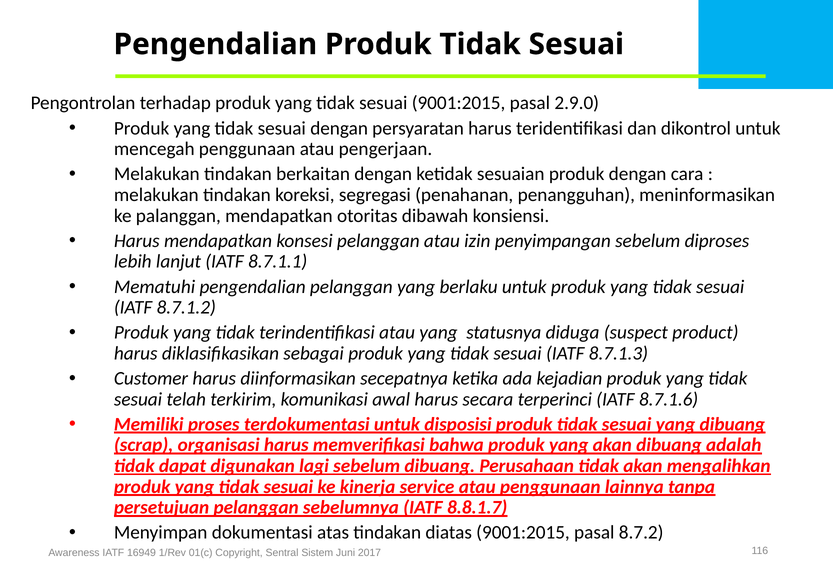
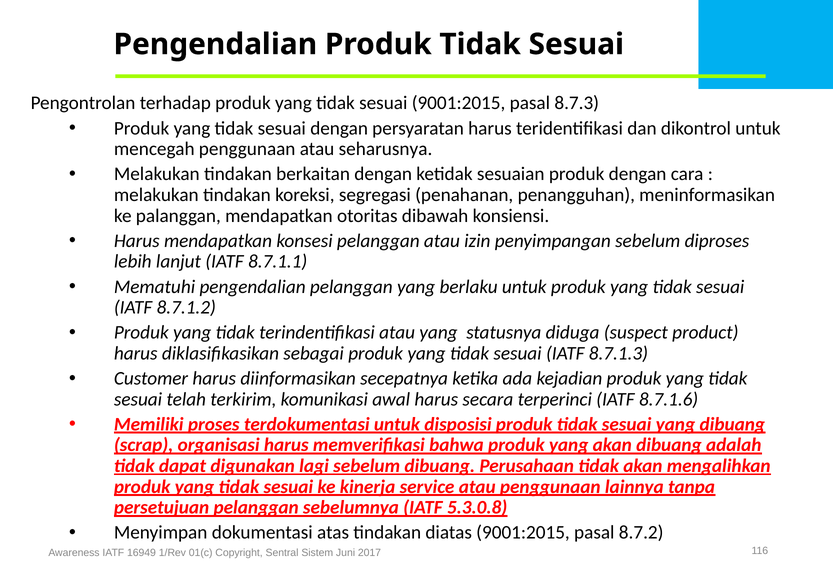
2.9.0: 2.9.0 -> 8.7.3
pengerjaan: pengerjaan -> seharusnya
8.8.1.7: 8.8.1.7 -> 5.3.0.8
